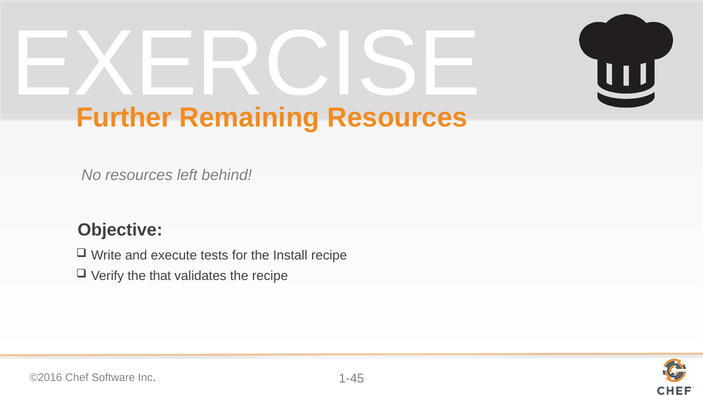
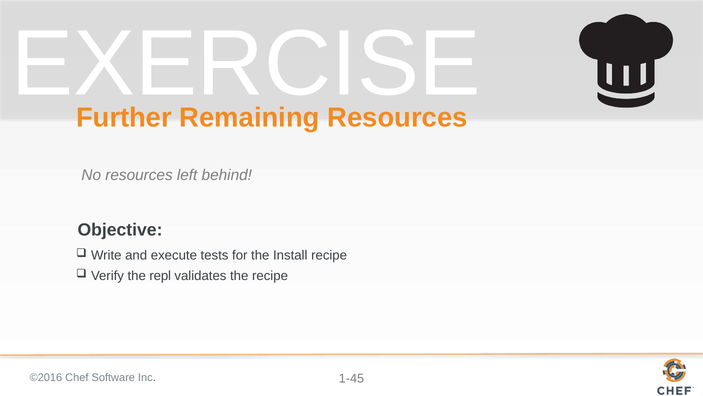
that: that -> repl
